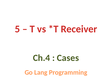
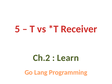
Ch.4: Ch.4 -> Ch.2
Cases: Cases -> Learn
